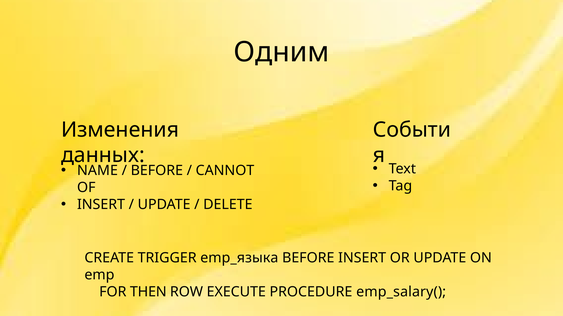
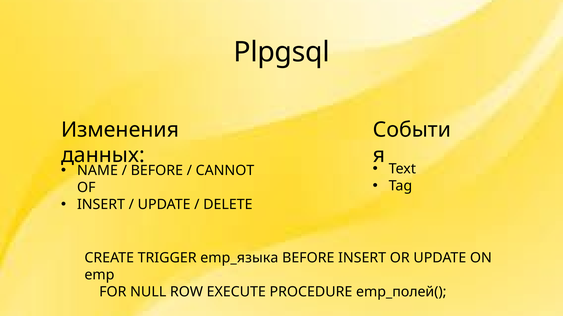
Одним: Одним -> Plpgsql
THEN: THEN -> NULL
emp_salary(: emp_salary( -> emp_полей(
